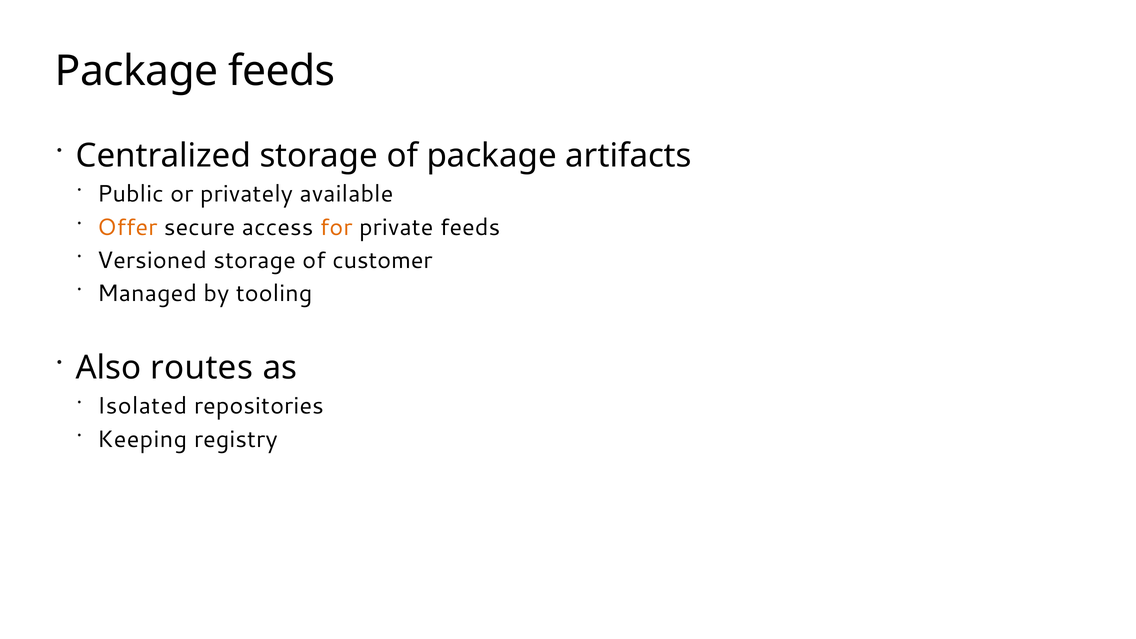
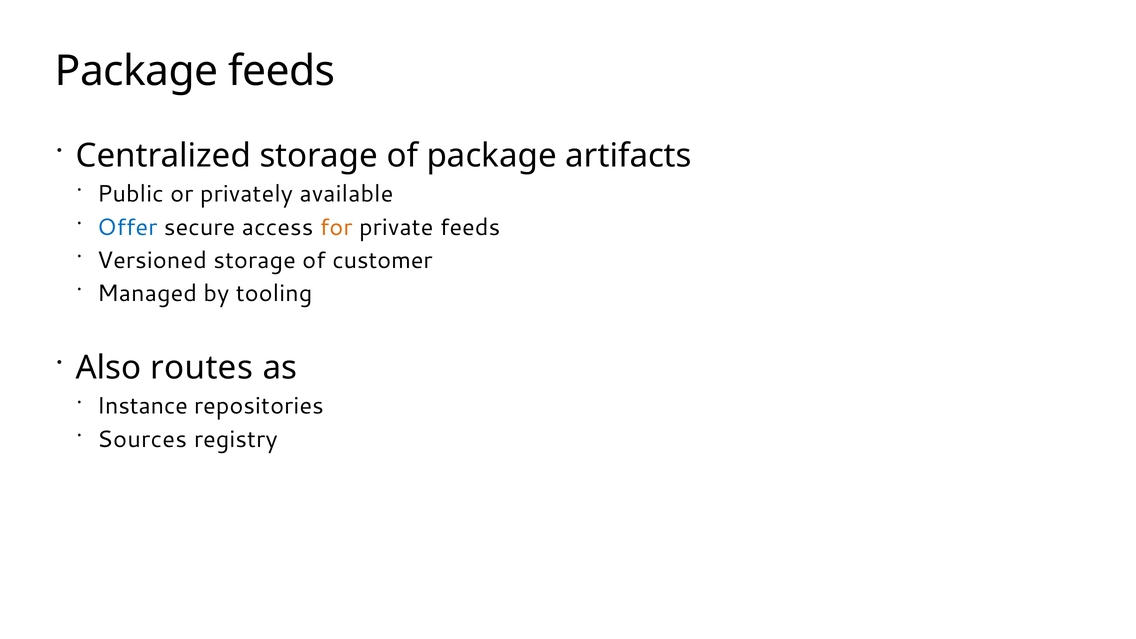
Offer colour: orange -> blue
Isolated: Isolated -> Instance
Keeping: Keeping -> Sources
